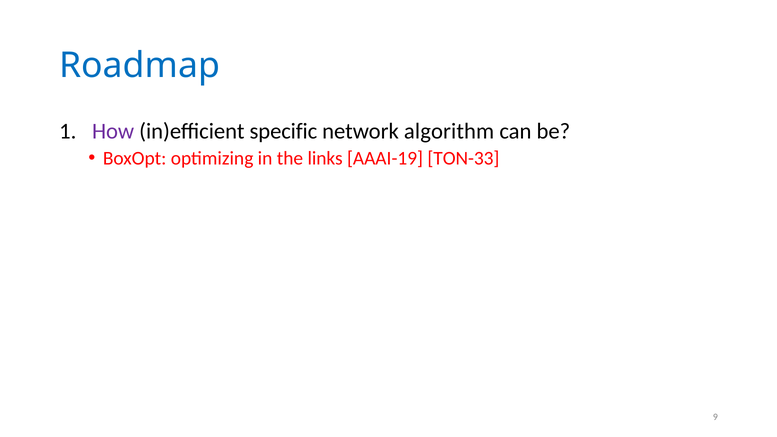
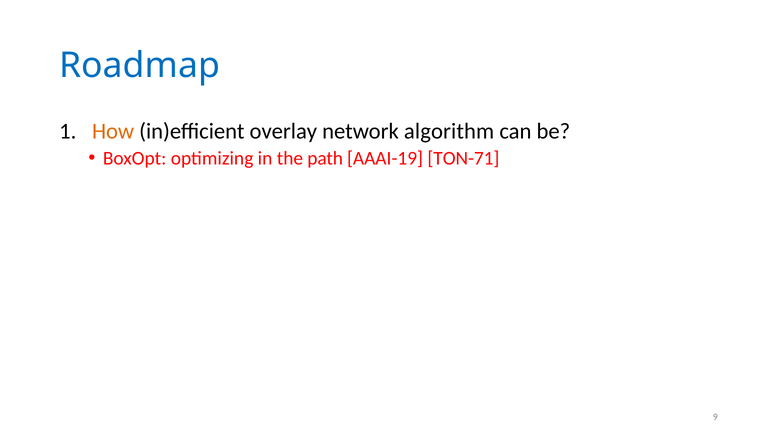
How colour: purple -> orange
specific: specific -> overlay
links: links -> path
TON-33: TON-33 -> TON-71
